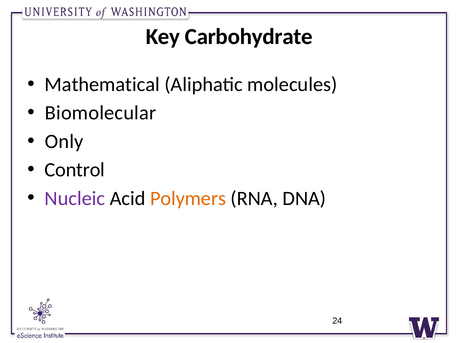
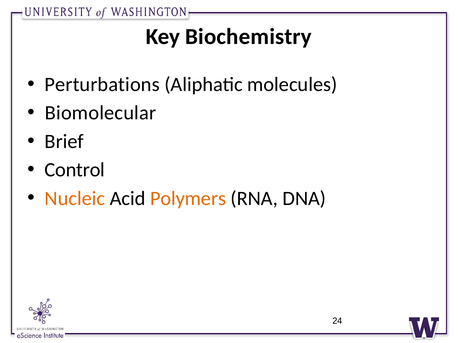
Carbohydrate: Carbohydrate -> Biochemistry
Mathematical: Mathematical -> Perturbations
Only: Only -> Brief
Nucleic colour: purple -> orange
